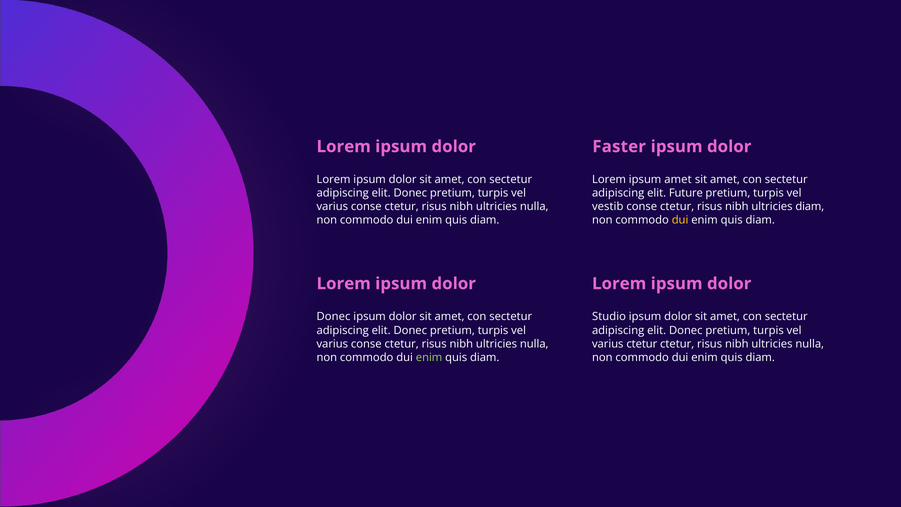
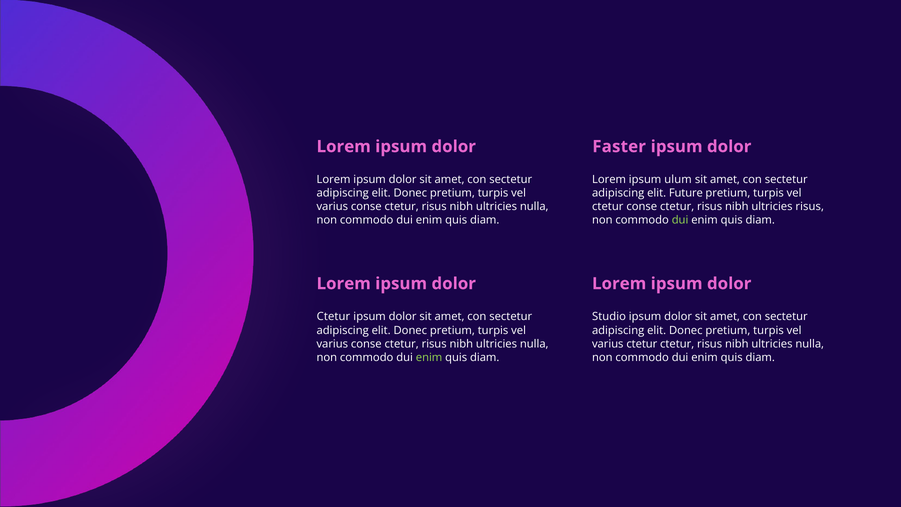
ipsum amet: amet -> ulum
vestib at (608, 207): vestib -> ctetur
ultricies diam: diam -> risus
dui at (680, 220) colour: yellow -> light green
Donec at (333, 317): Donec -> Ctetur
